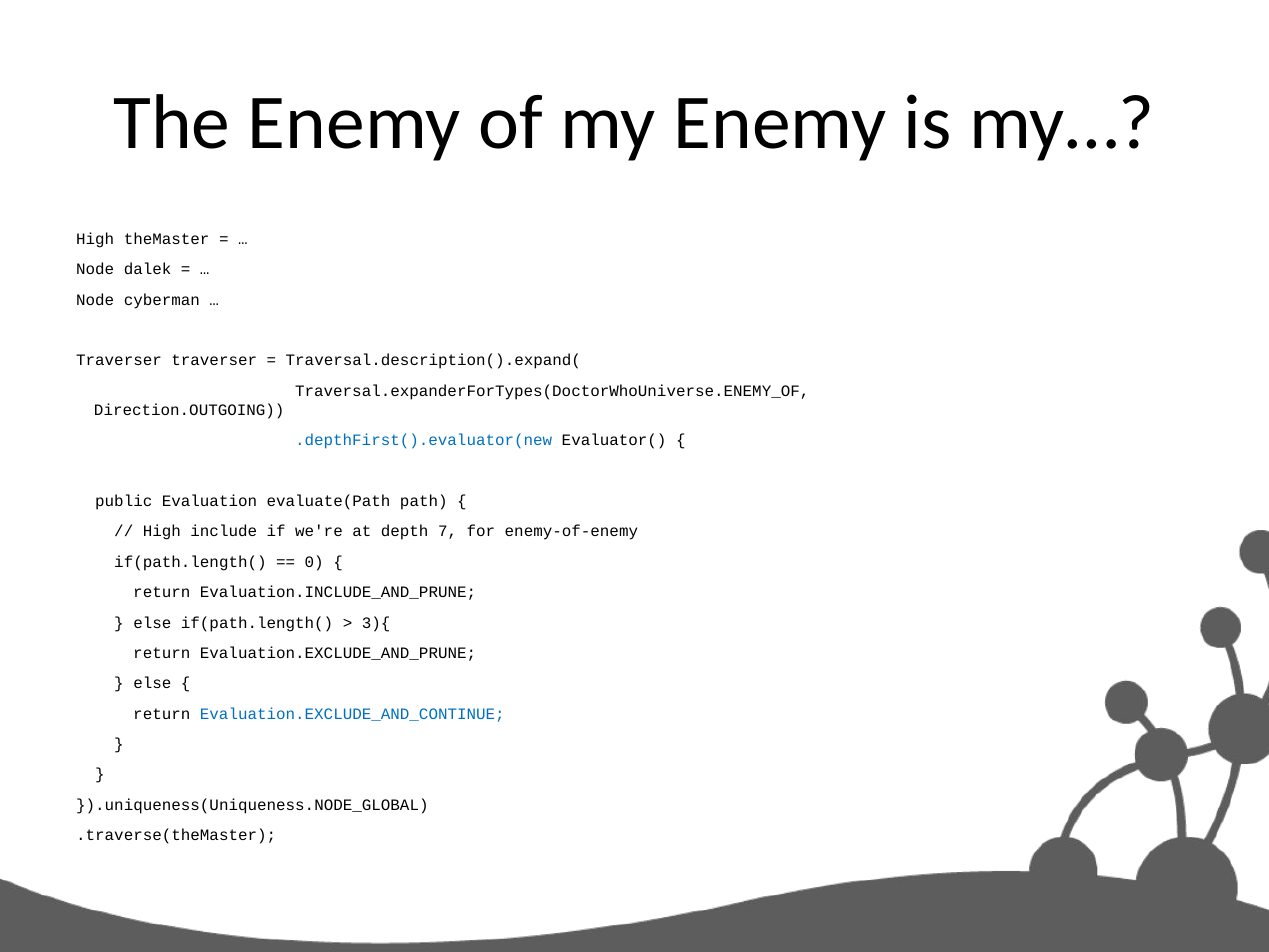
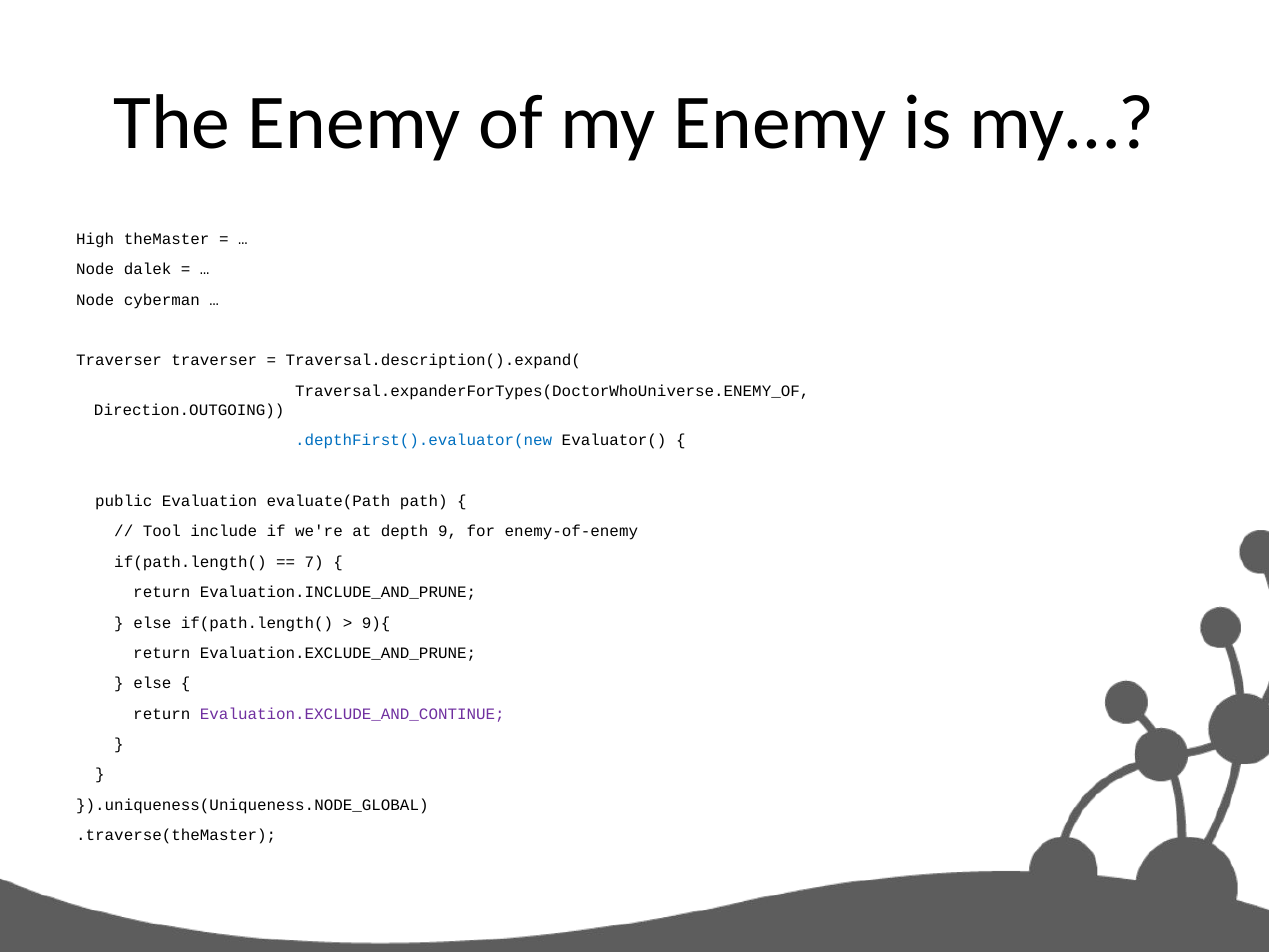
High at (162, 532): High -> Tool
7: 7 -> 9
0: 0 -> 7
3){: 3){ -> 9){
Evaluation.EXCLUDE_AND_CONTINUE colour: blue -> purple
